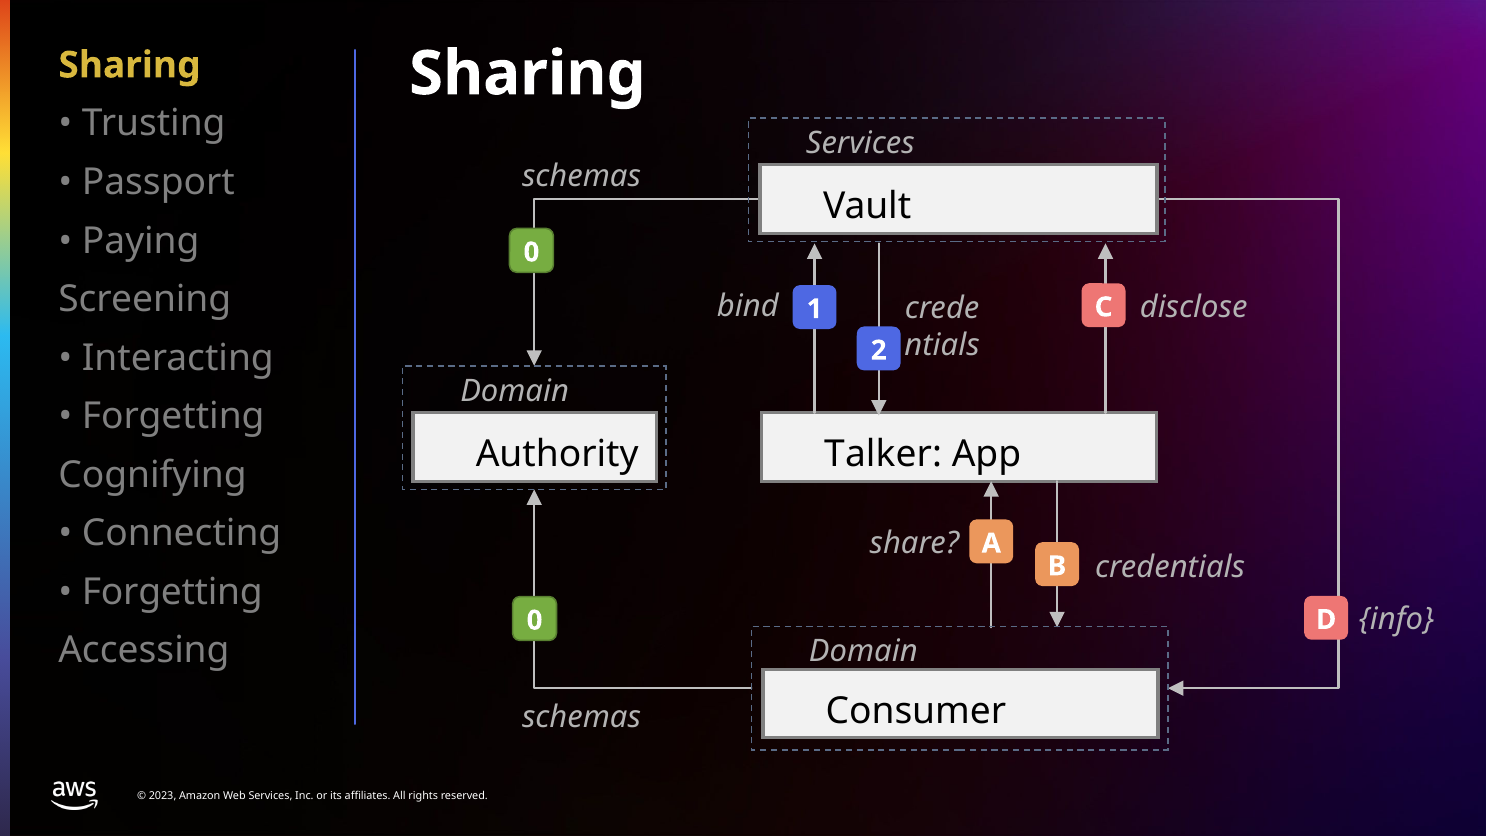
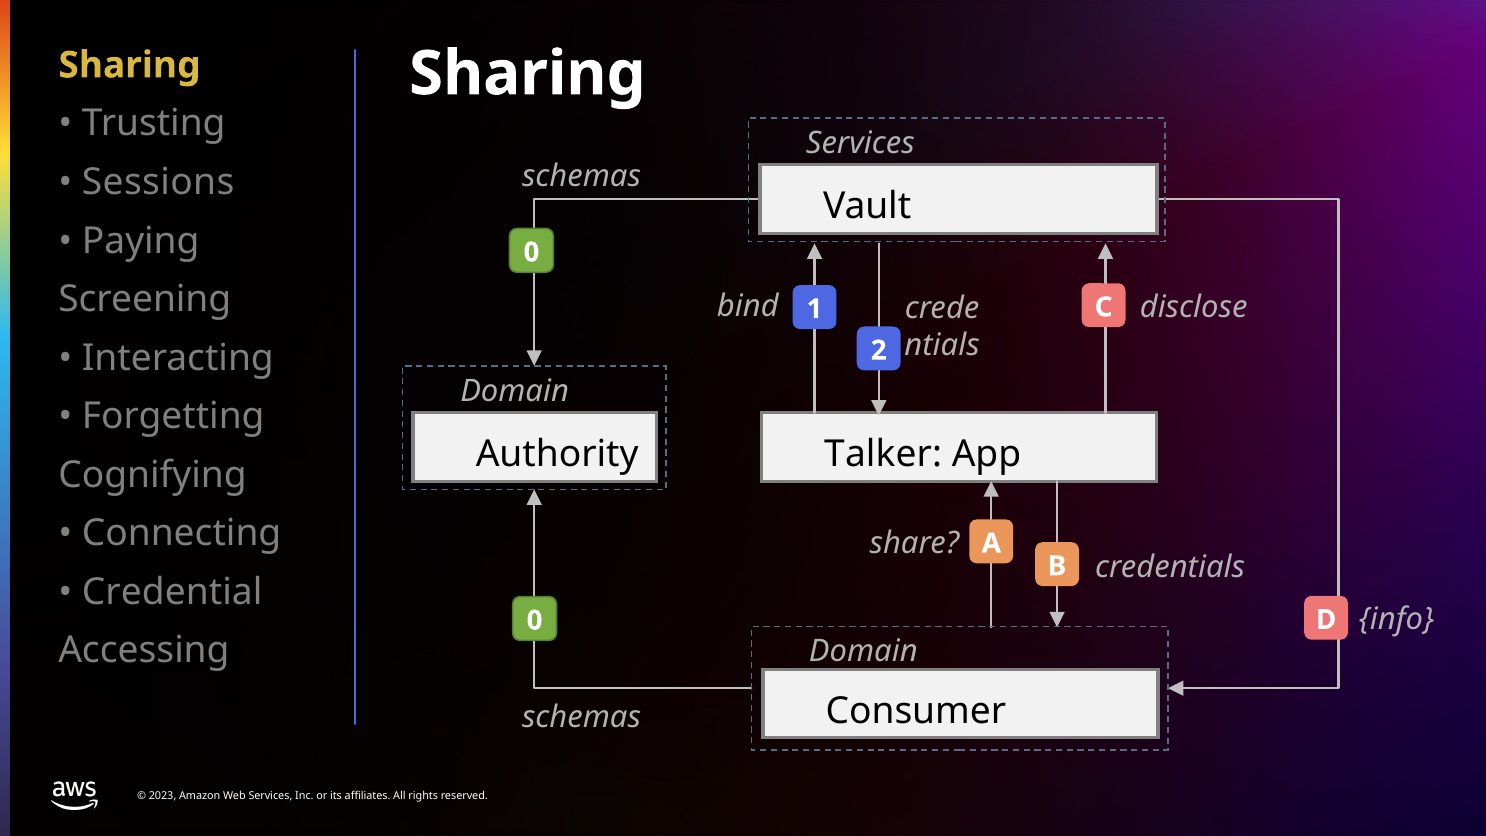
Passport: Passport -> Sessions
Forgetting at (172, 592): Forgetting -> Credential
